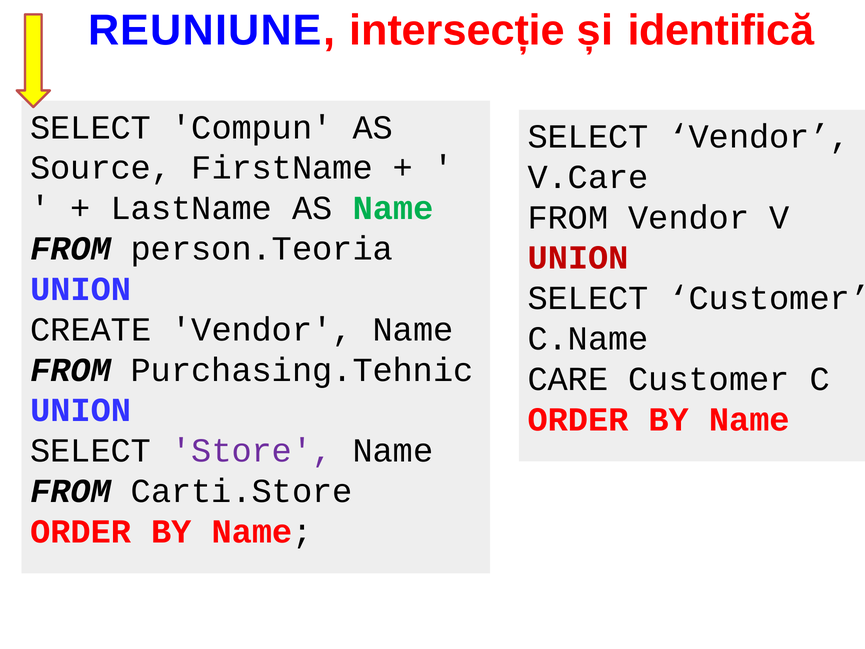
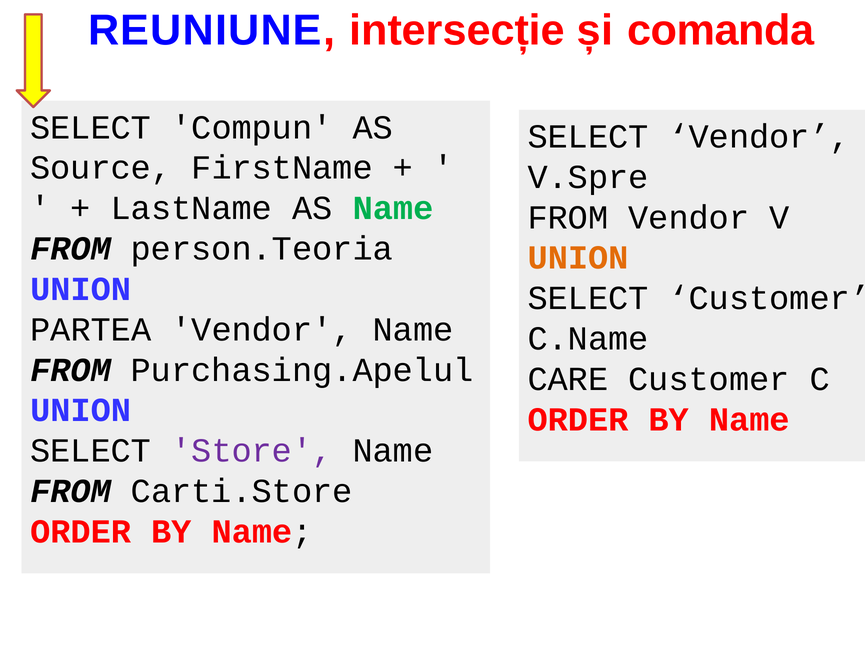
identifică: identifică -> comanda
V.Care: V.Care -> V.Spre
UNION at (578, 258) colour: red -> orange
CREATE: CREATE -> PARTEA
Purchasing.Tehnic: Purchasing.Tehnic -> Purchasing.Apelul
